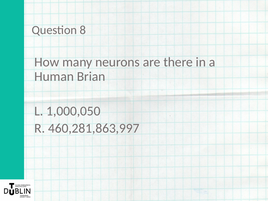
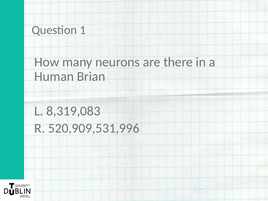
8: 8 -> 1
1,000,050: 1,000,050 -> 8,319,083
460,281,863,997: 460,281,863,997 -> 520,909,531,996
